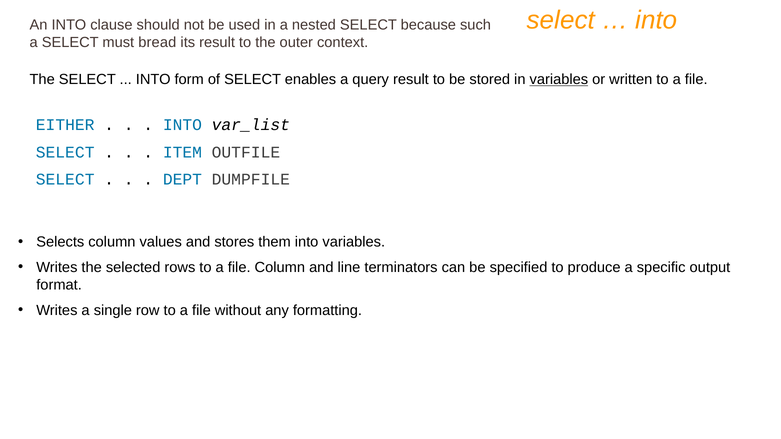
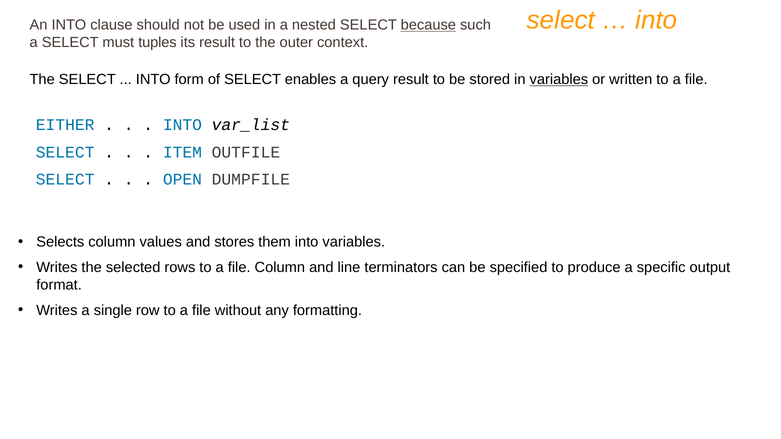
because underline: none -> present
bread: bread -> tuples
DEPT: DEPT -> OPEN
